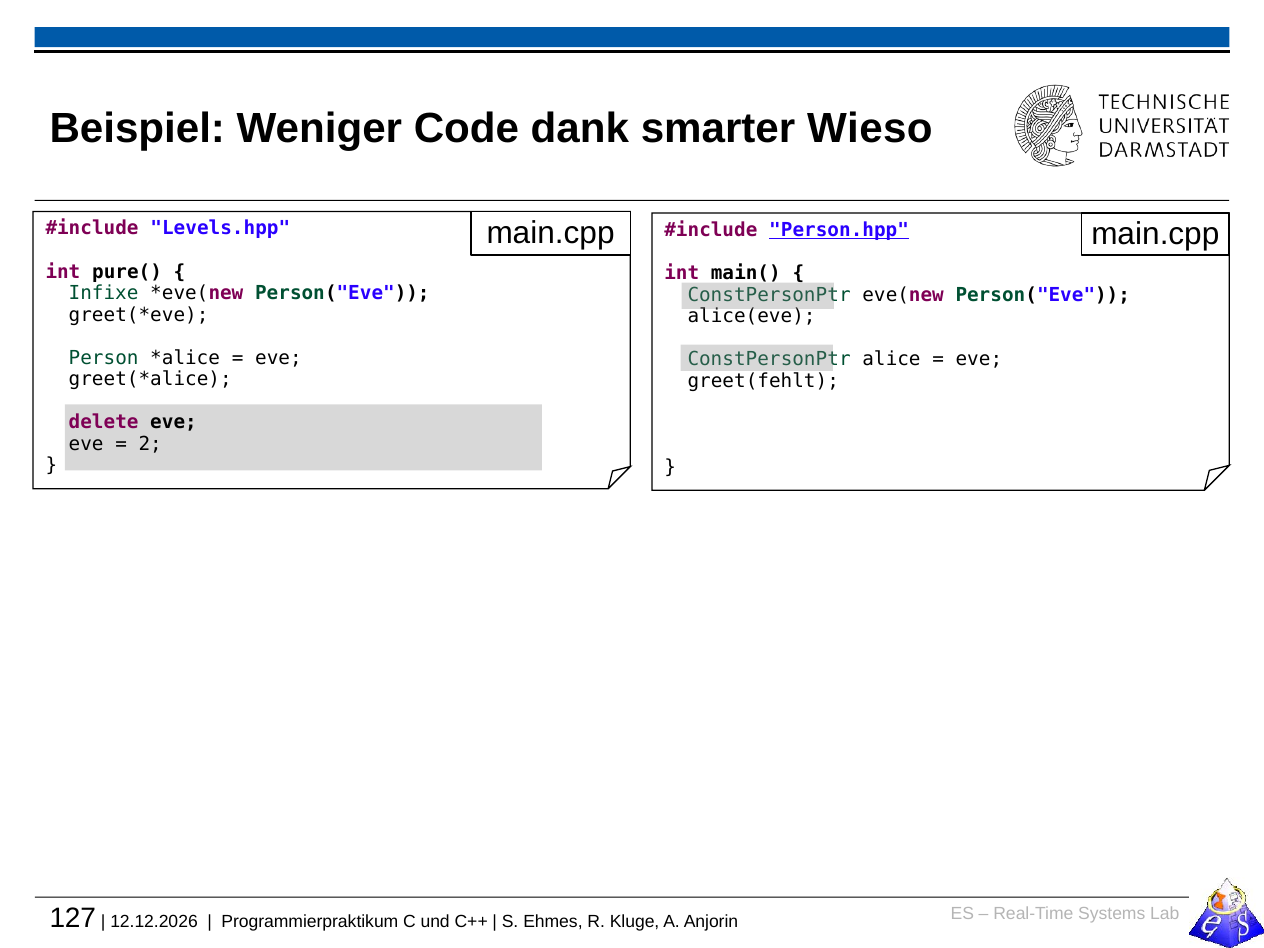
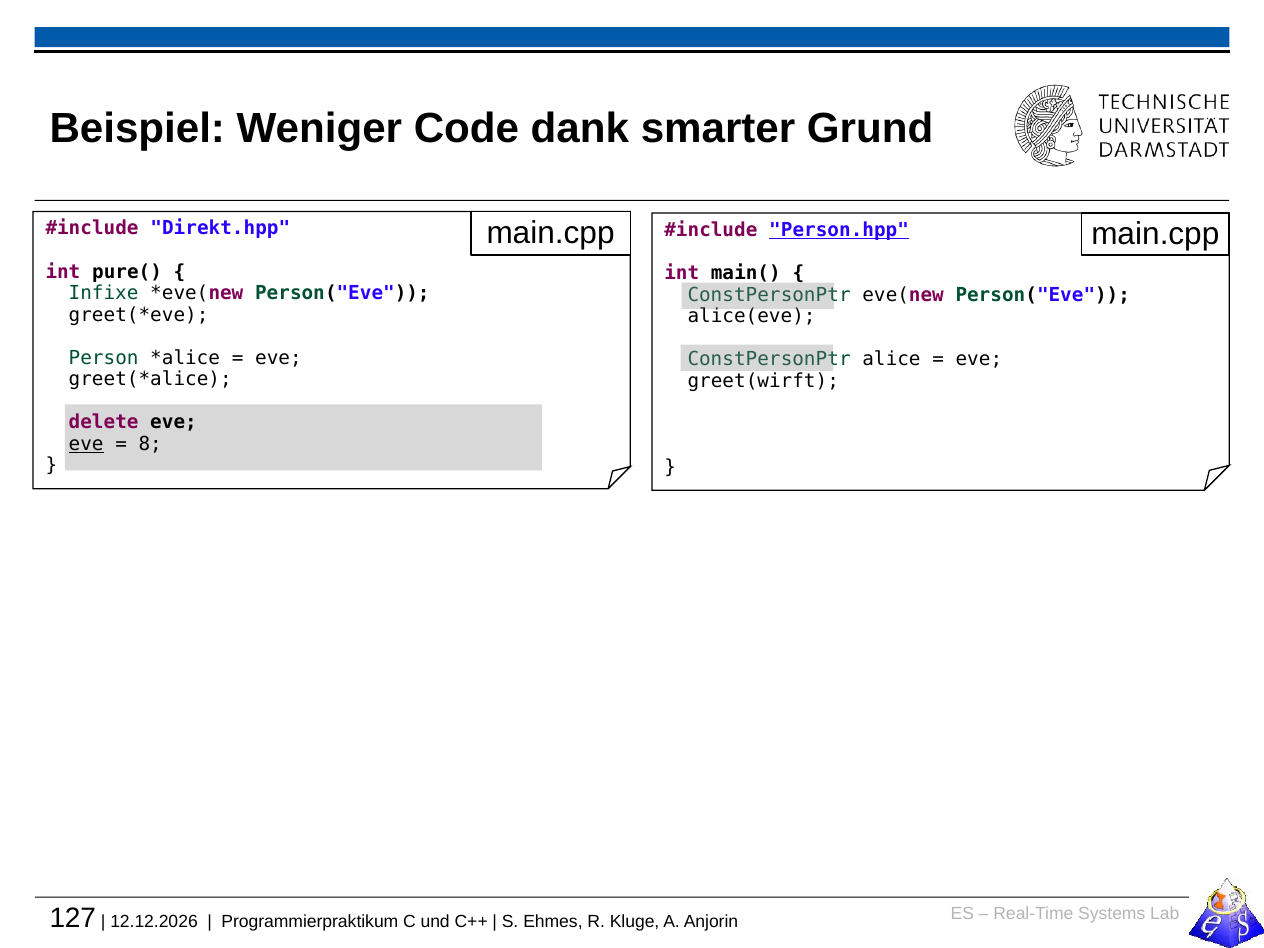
Wieso: Wieso -> Grund
Levels.hpp: Levels.hpp -> Direkt.hpp
greet(fehlt: greet(fehlt -> greet(wirft
eve at (86, 444) underline: none -> present
2: 2 -> 8
